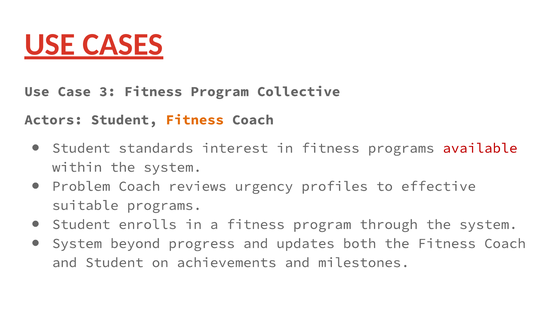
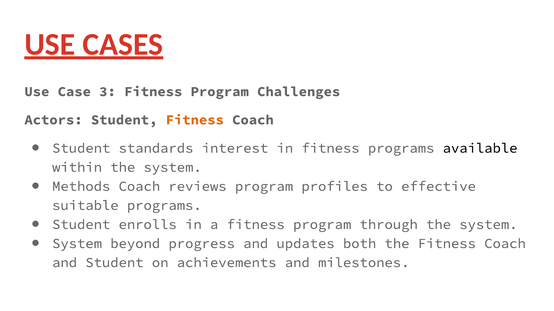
Collective: Collective -> Challenges
available colour: red -> black
Problem: Problem -> Methods
reviews urgency: urgency -> program
